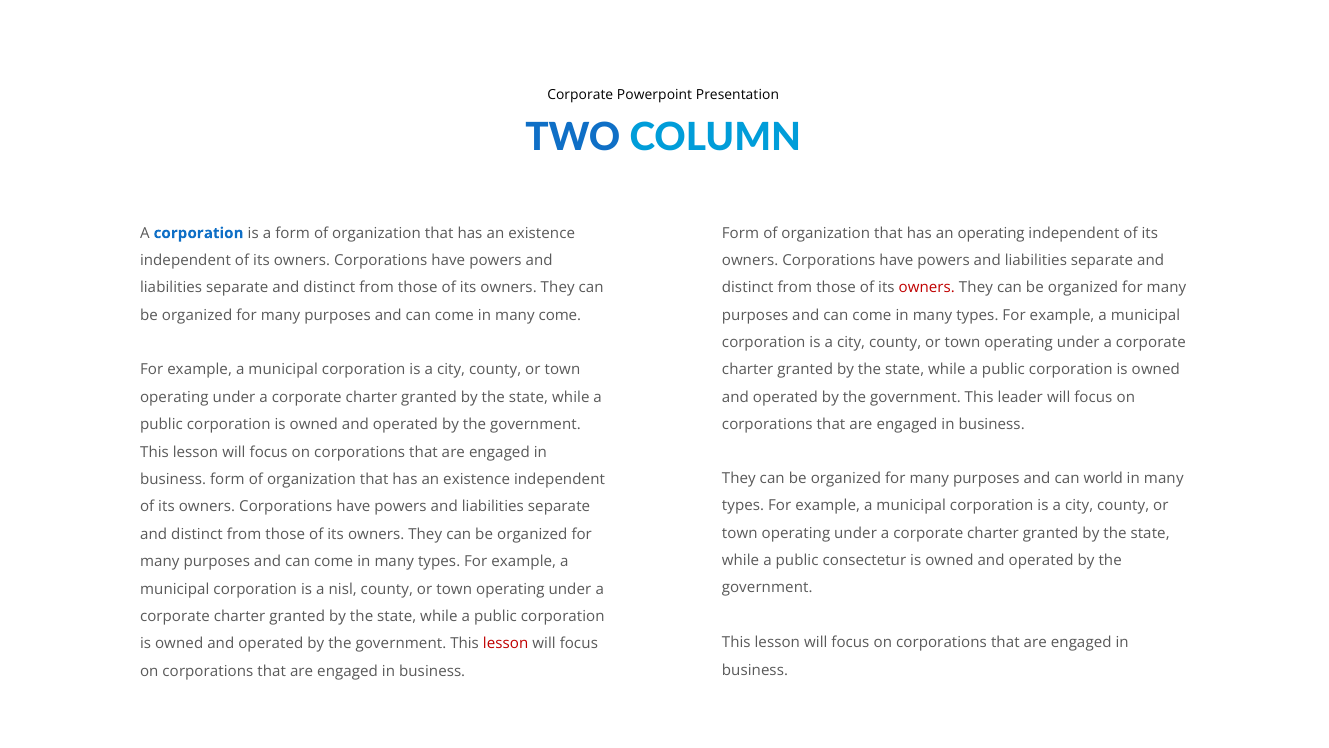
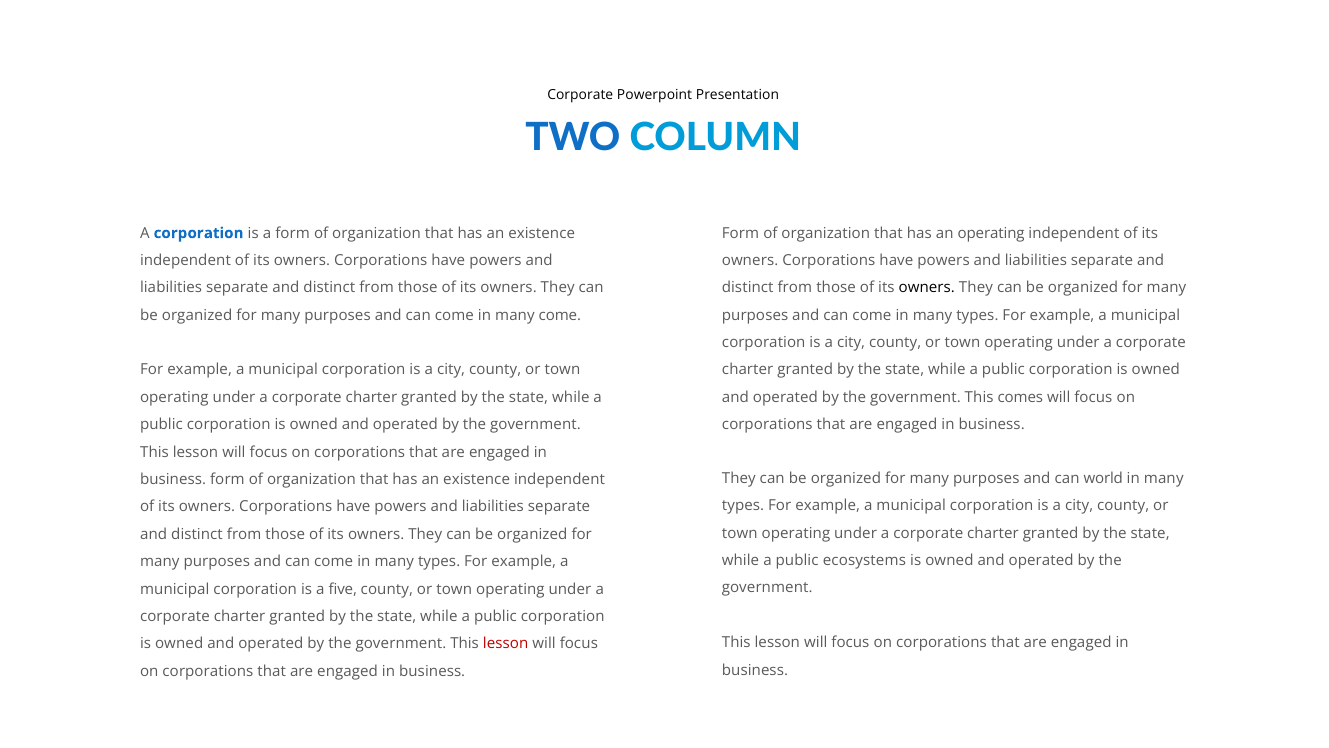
owners at (927, 288) colour: red -> black
leader: leader -> comes
consectetur: consectetur -> ecosystems
nisl: nisl -> five
